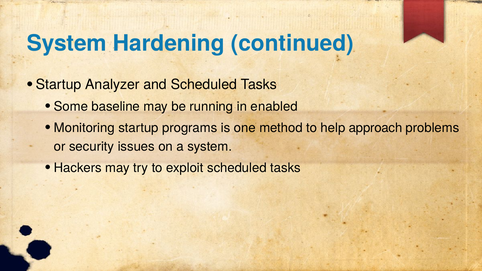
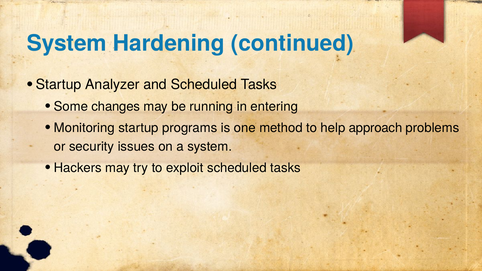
baseline: baseline -> changes
enabled: enabled -> entering
